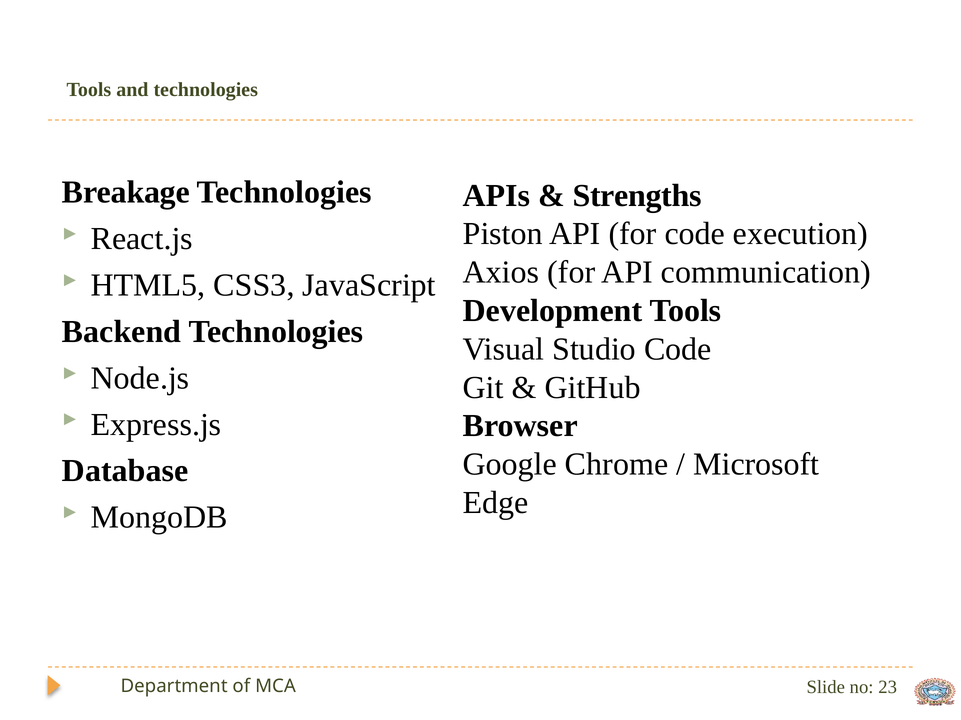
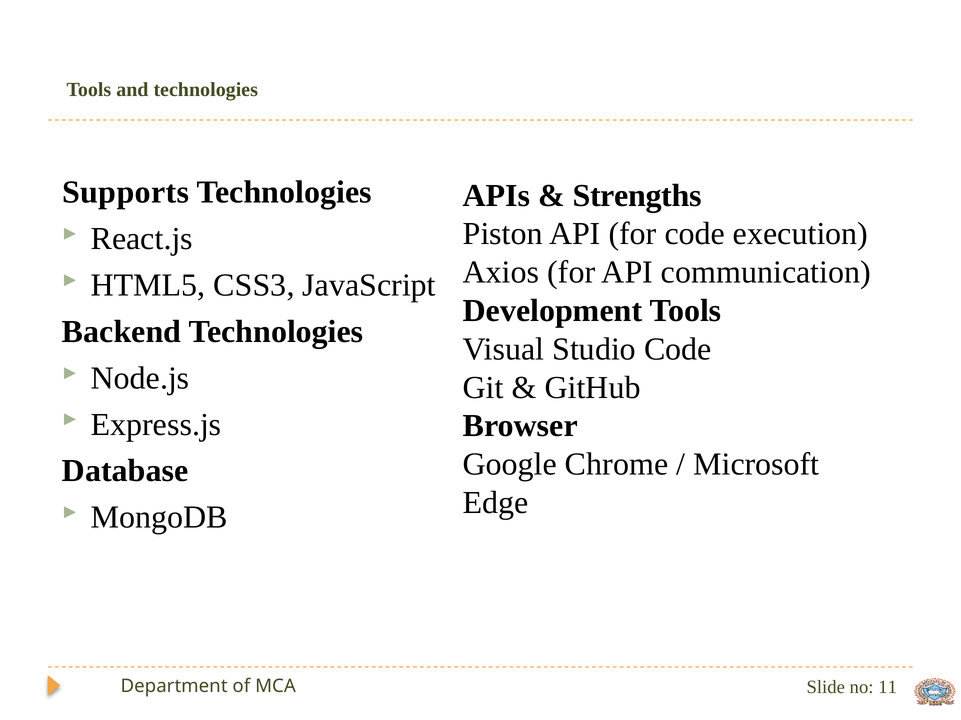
Breakage: Breakage -> Supports
23: 23 -> 11
